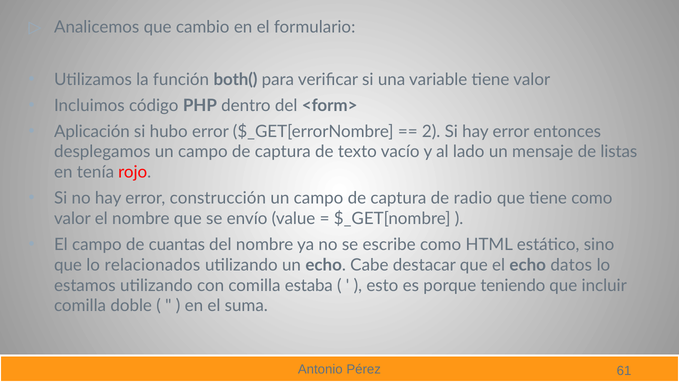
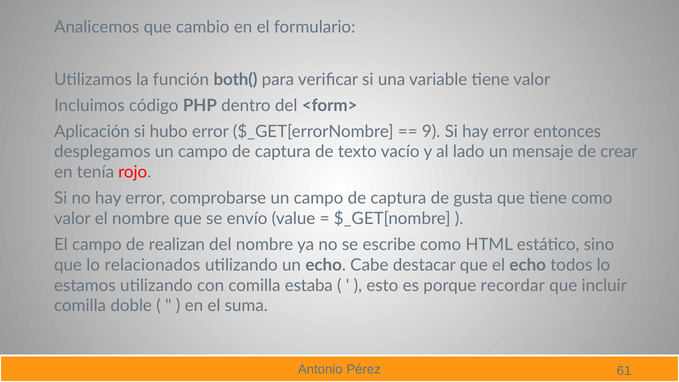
2: 2 -> 9
listas: listas -> crear
construcción: construcción -> comprobarse
radio: radio -> gusta
cuantas: cuantas -> realizan
datos: datos -> todos
teniendo: teniendo -> recordar
